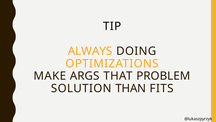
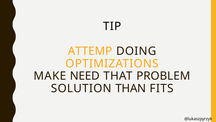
ALWAYS: ALWAYS -> ATTEMP
ARGS: ARGS -> NEED
